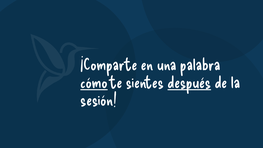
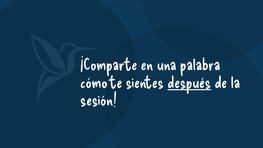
cómo underline: present -> none
